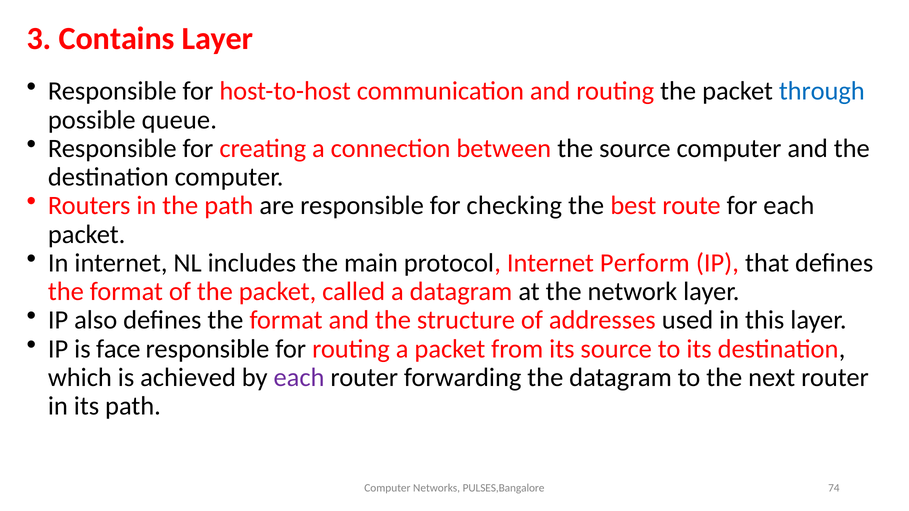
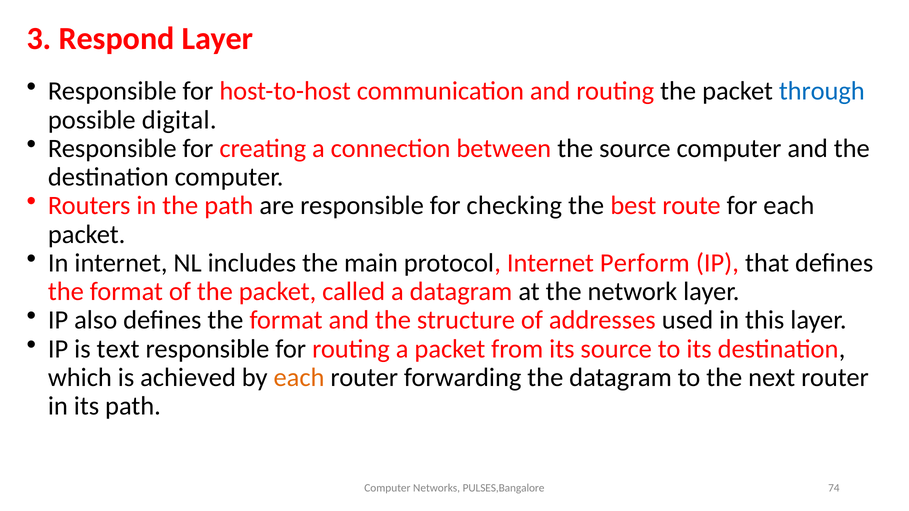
Contains: Contains -> Respond
queue: queue -> digital
face: face -> text
each at (299, 378) colour: purple -> orange
